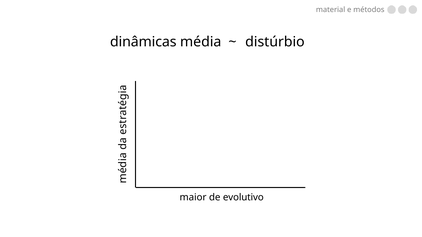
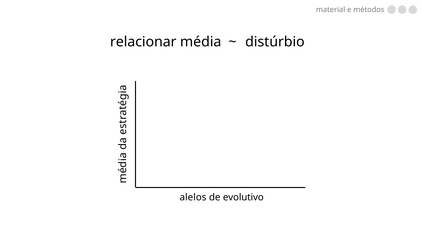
dinâmicas: dinâmicas -> relacionar
maior: maior -> alelos
